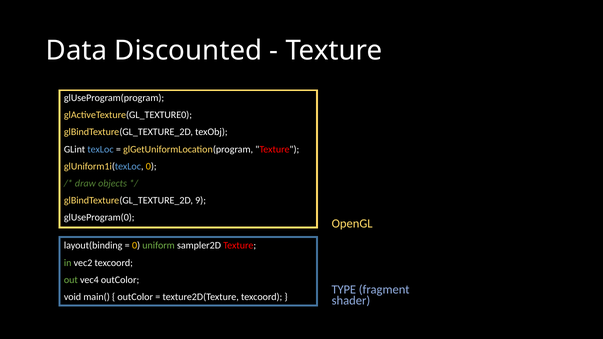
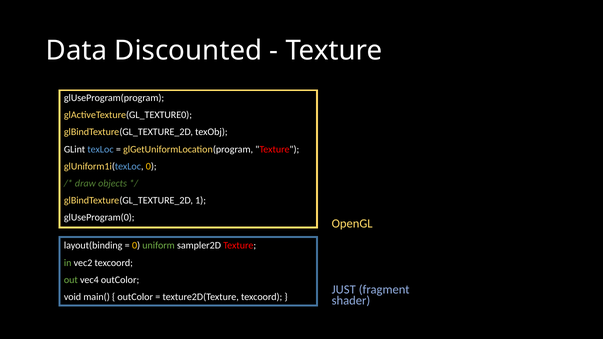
9: 9 -> 1
TYPE: TYPE -> JUST
